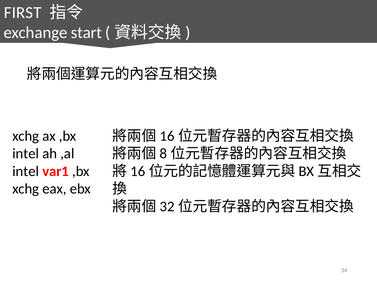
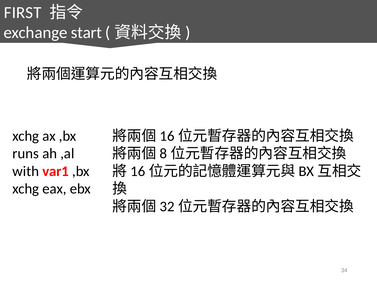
intel at (26, 154): intel -> runs
intel at (26, 171): intel -> with
